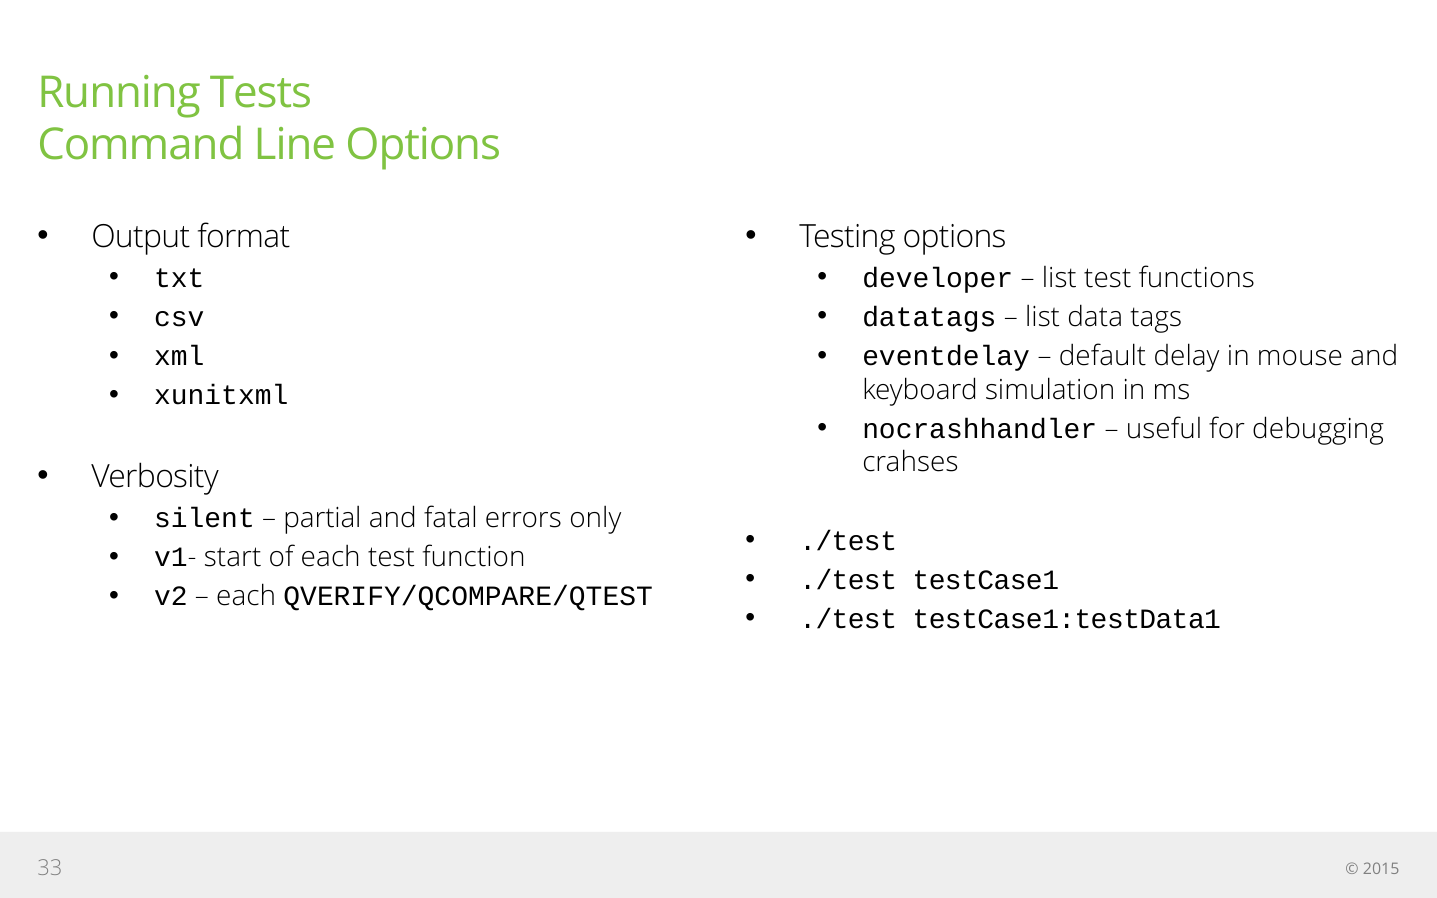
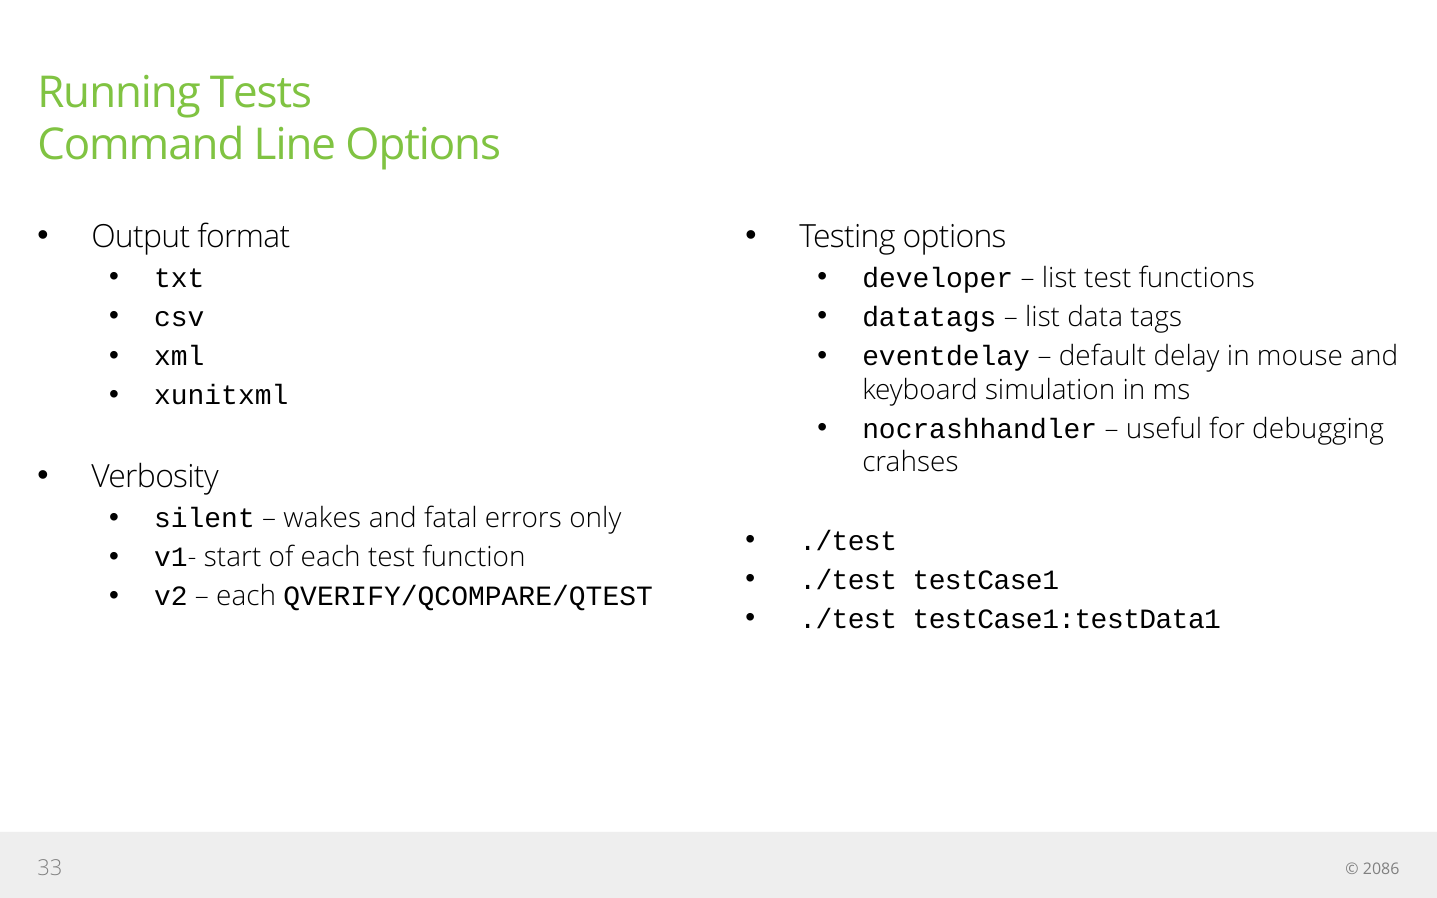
partial: partial -> wakes
2015: 2015 -> 2086
